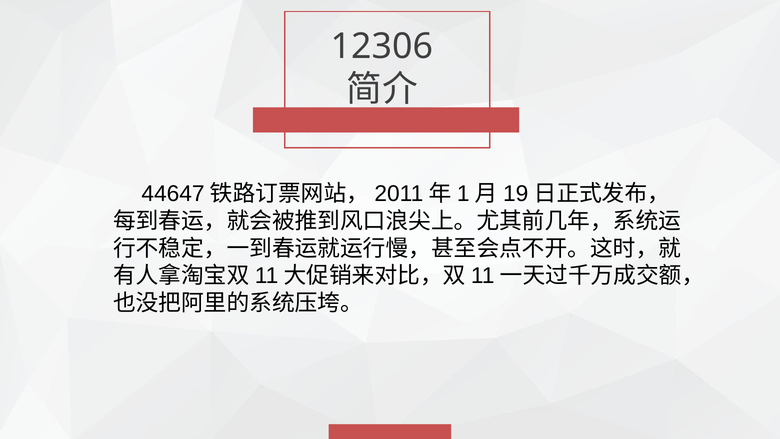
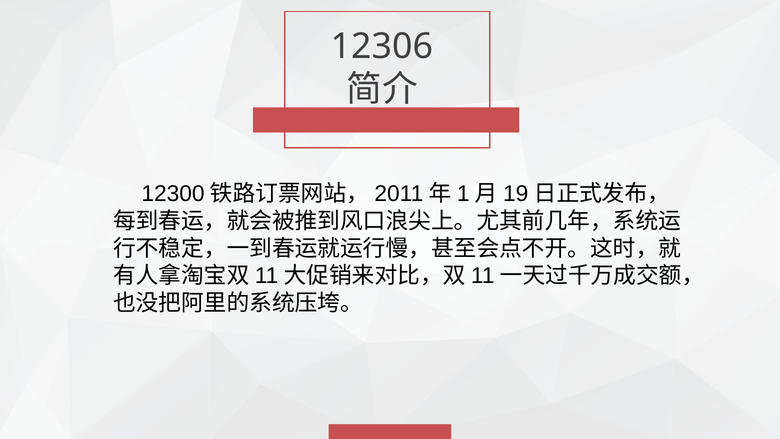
44647: 44647 -> 12300
